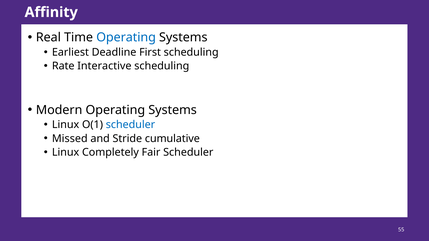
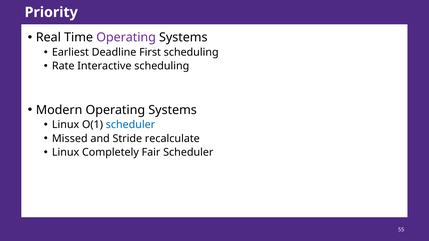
Affinity: Affinity -> Priority
Operating at (126, 38) colour: blue -> purple
cumulative: cumulative -> recalculate
